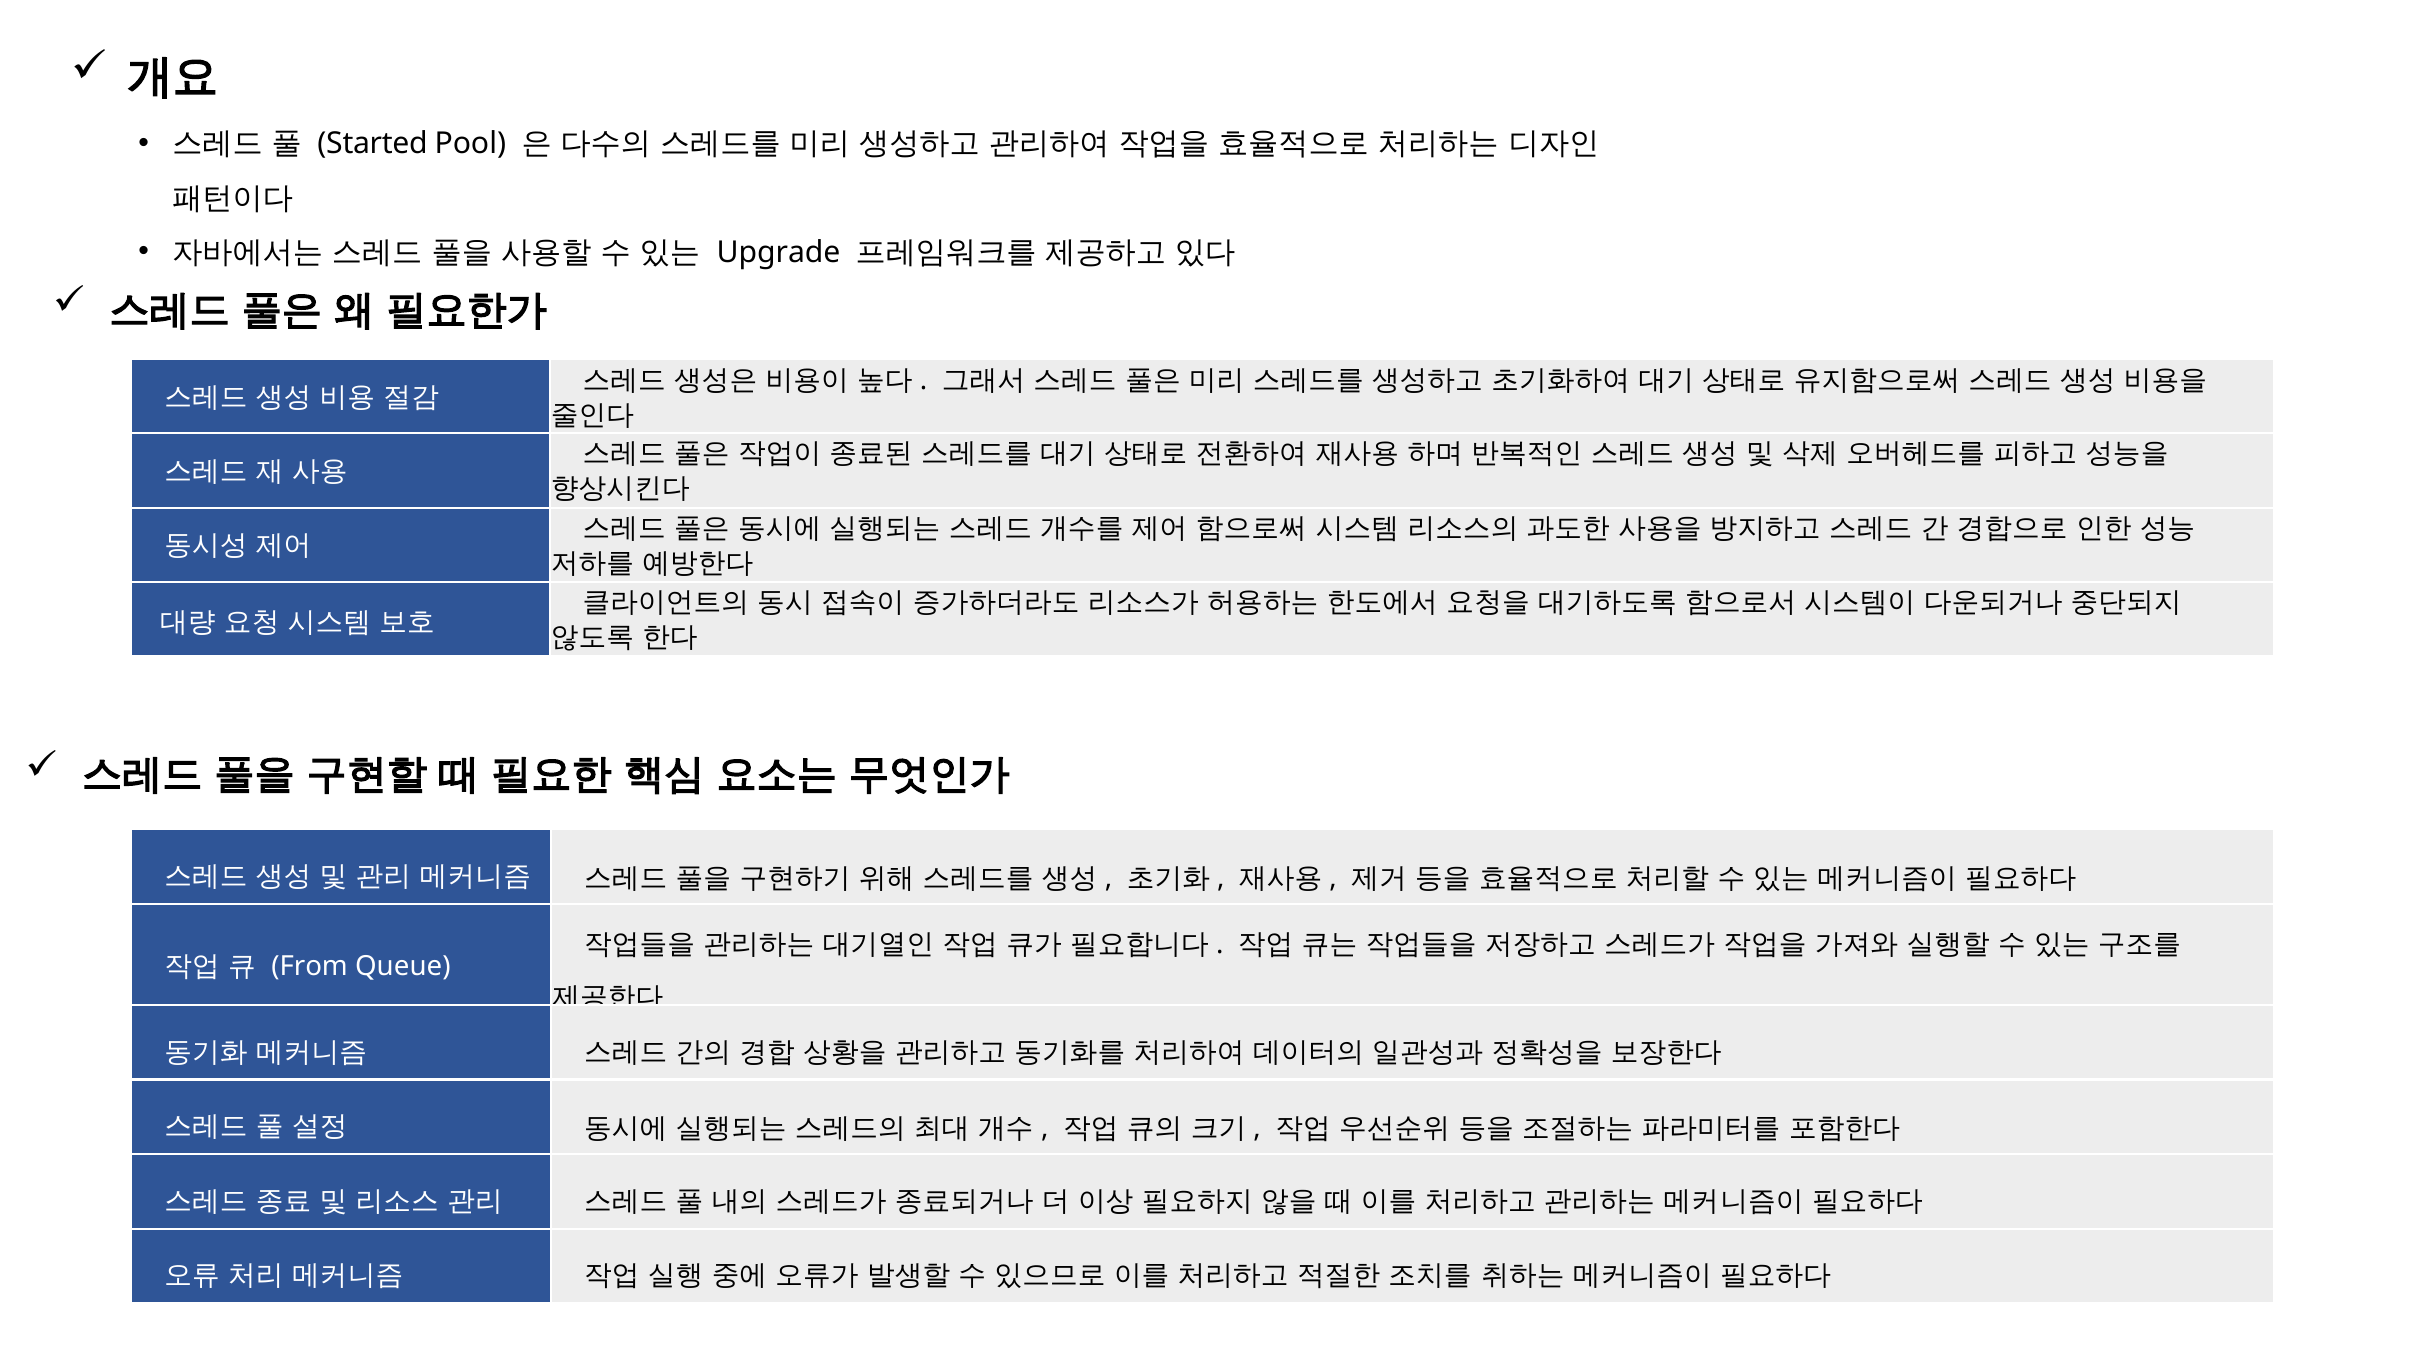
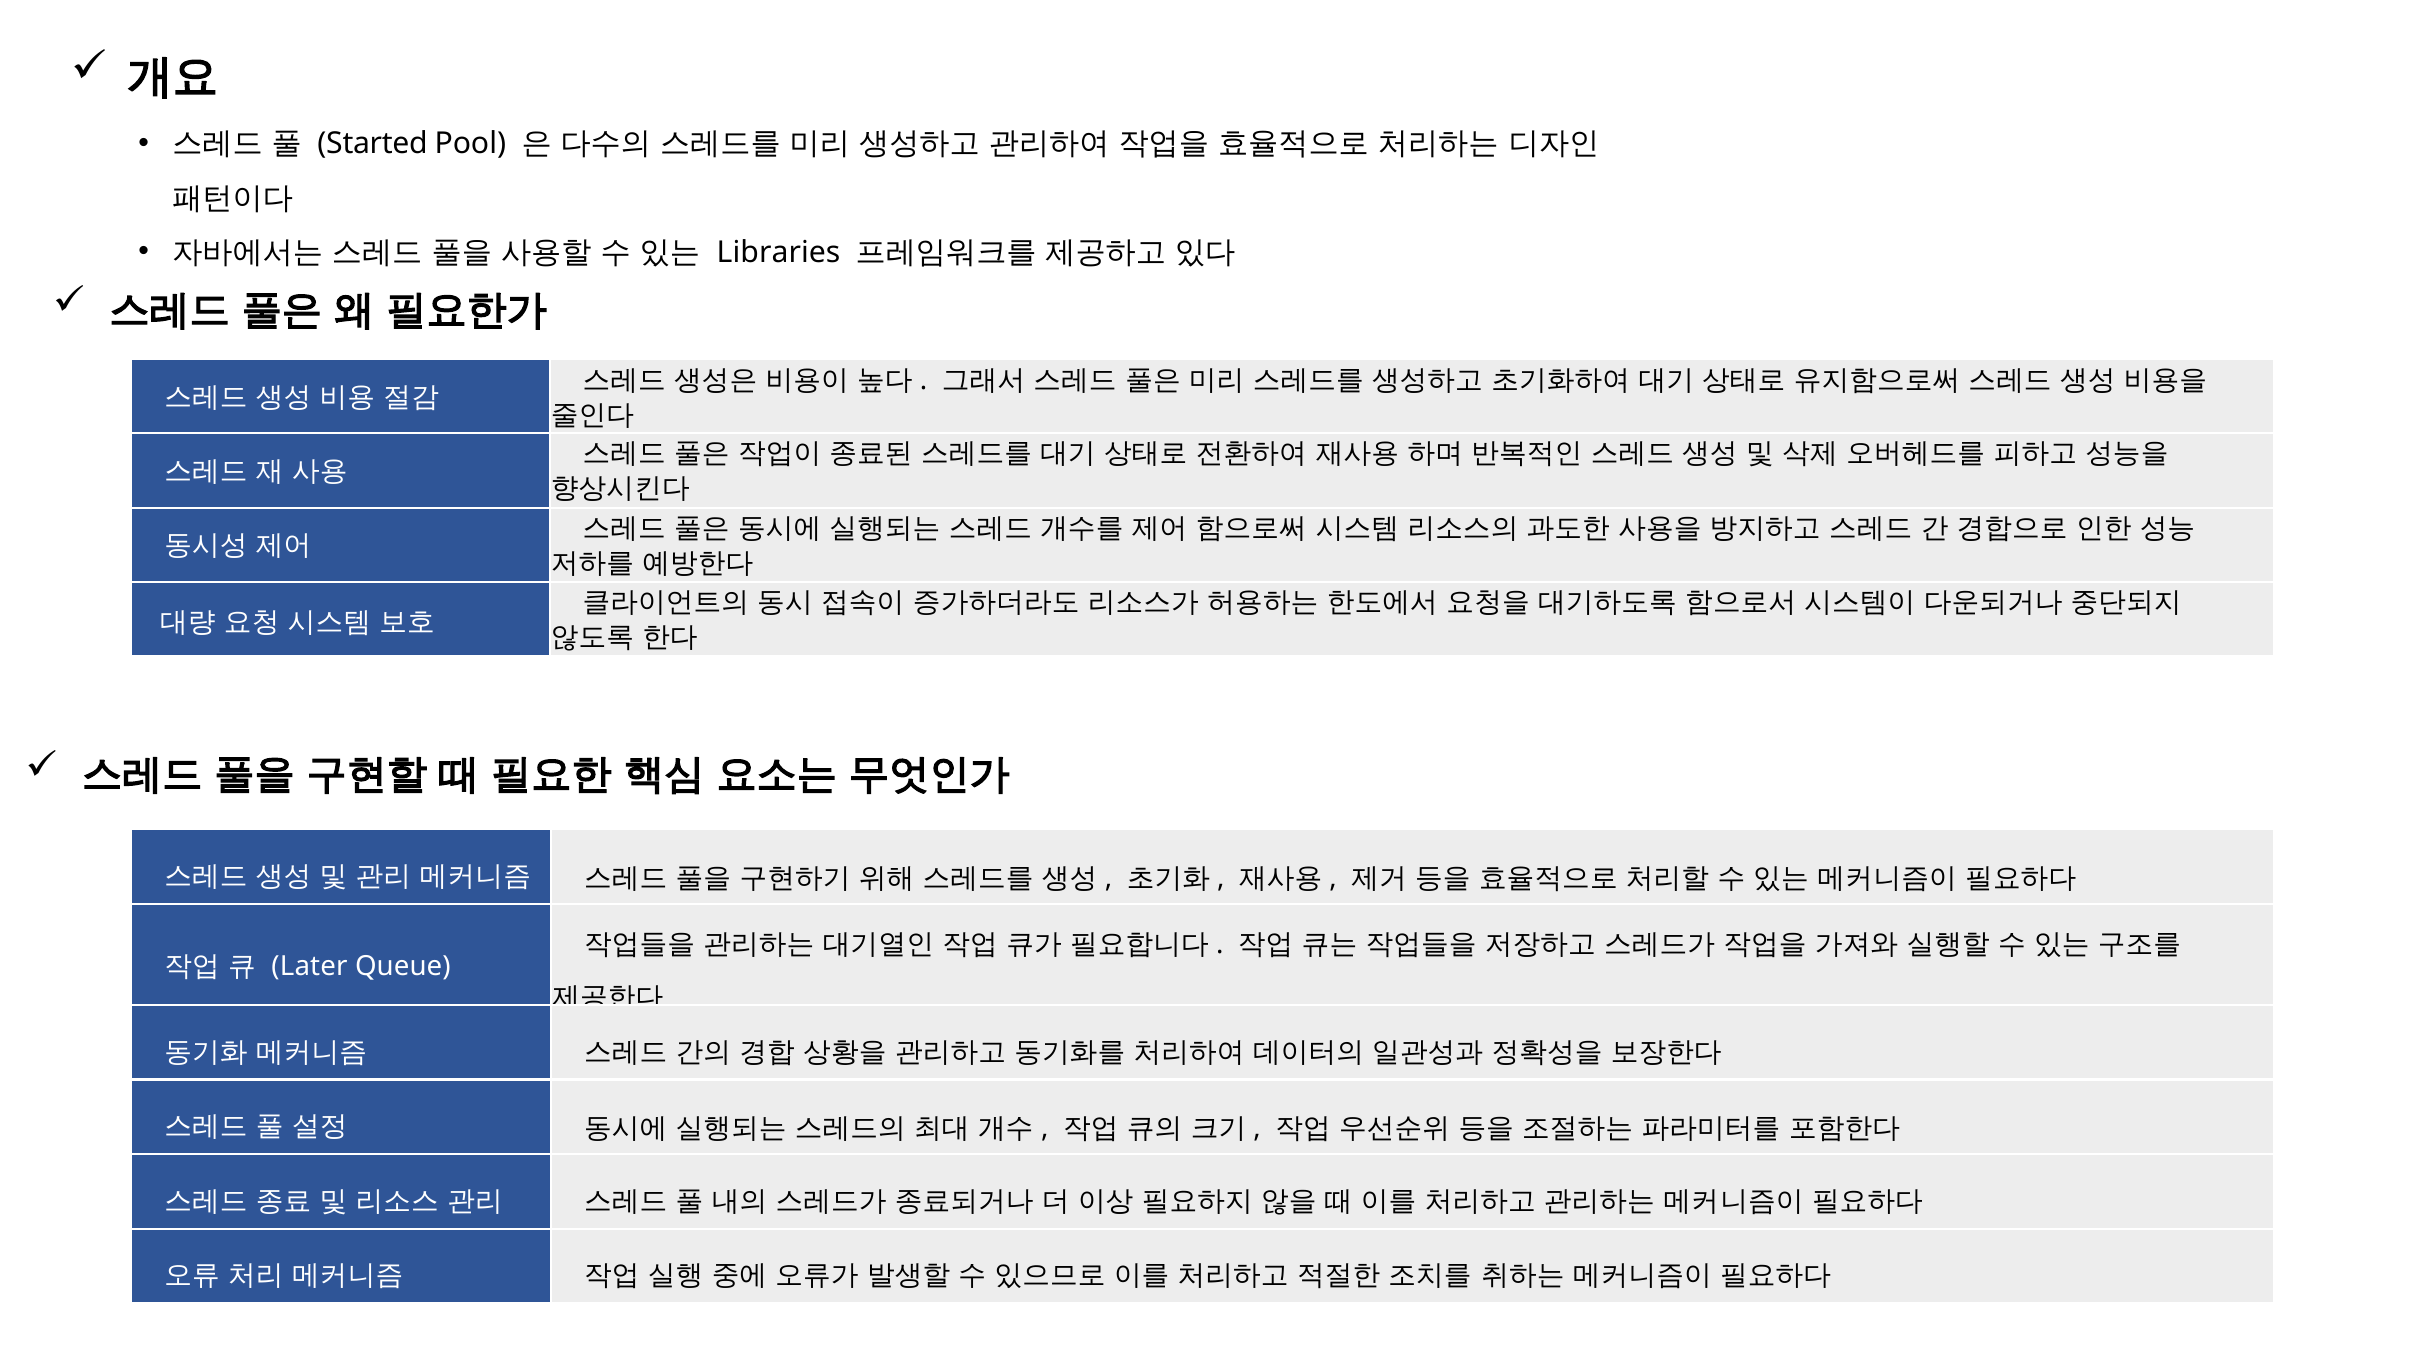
Upgrade: Upgrade -> Libraries
From: From -> Later
